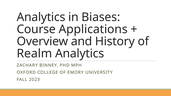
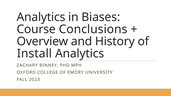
Applications: Applications -> Conclusions
Realm: Realm -> Install
